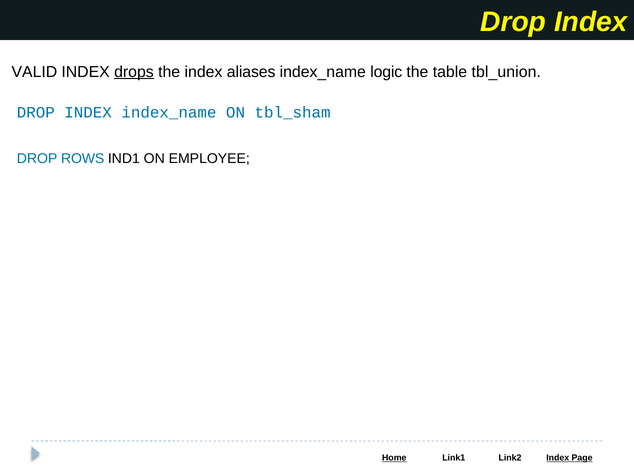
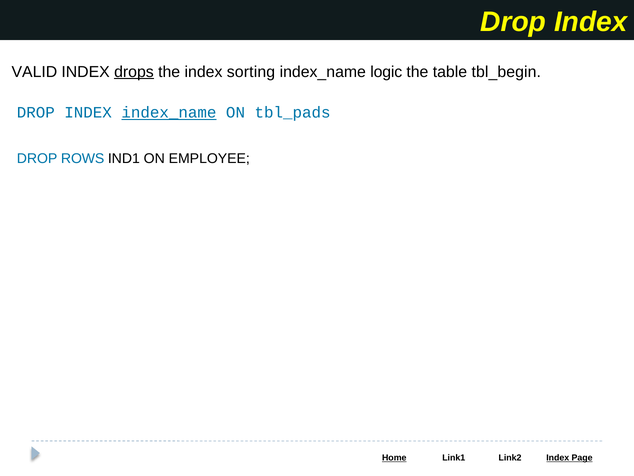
aliases: aliases -> sorting
tbl_union: tbl_union -> tbl_begin
index_name at (169, 113) underline: none -> present
tbl_sham: tbl_sham -> tbl_pads
